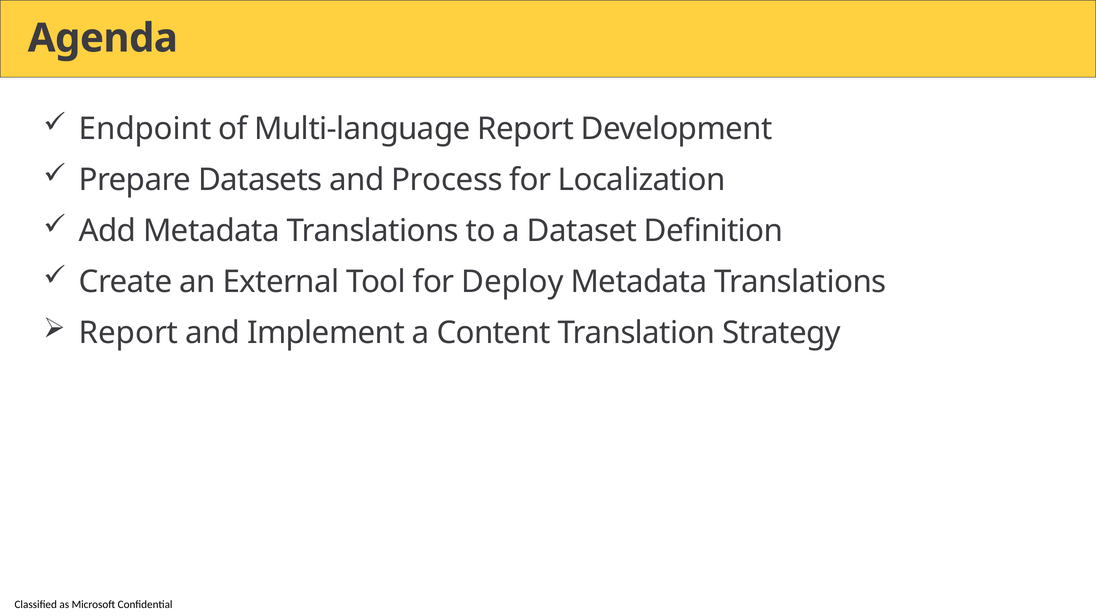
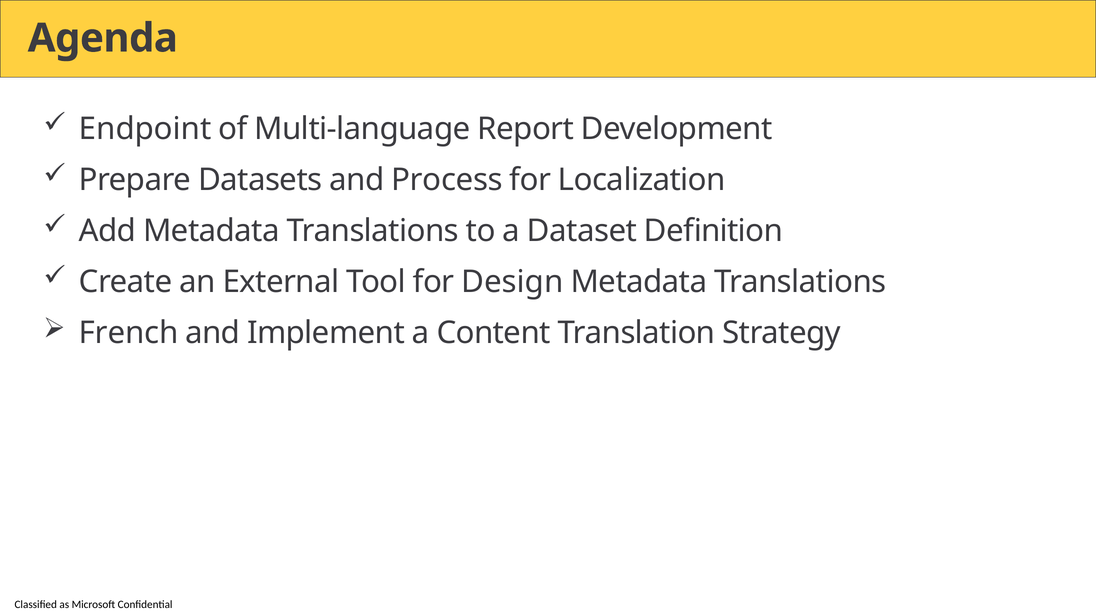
Deploy: Deploy -> Design
Report at (129, 333): Report -> French
